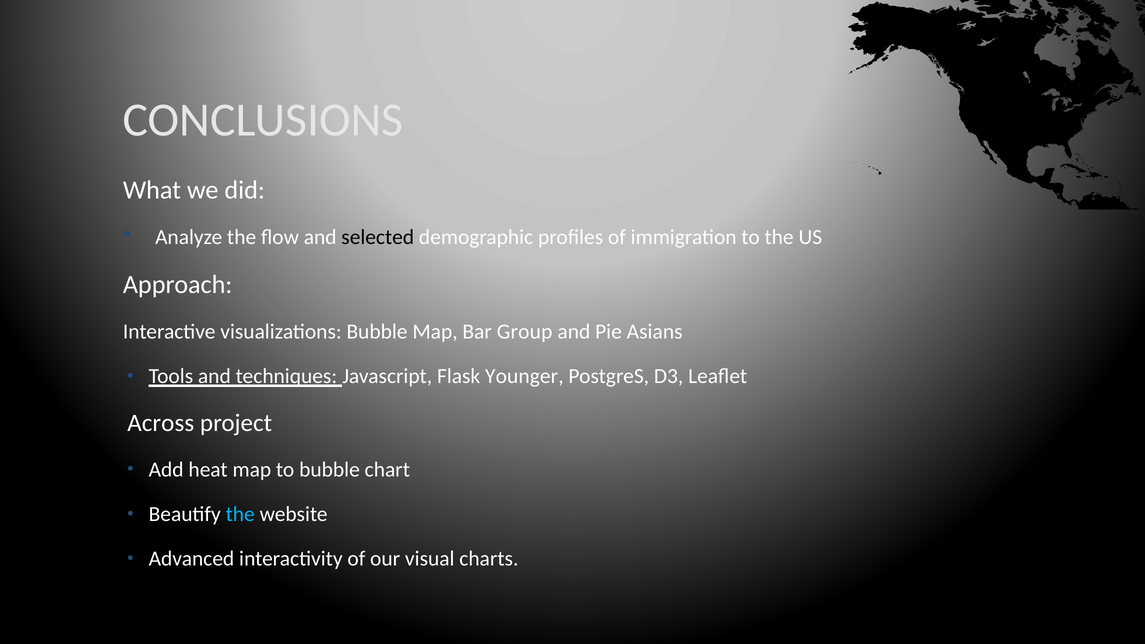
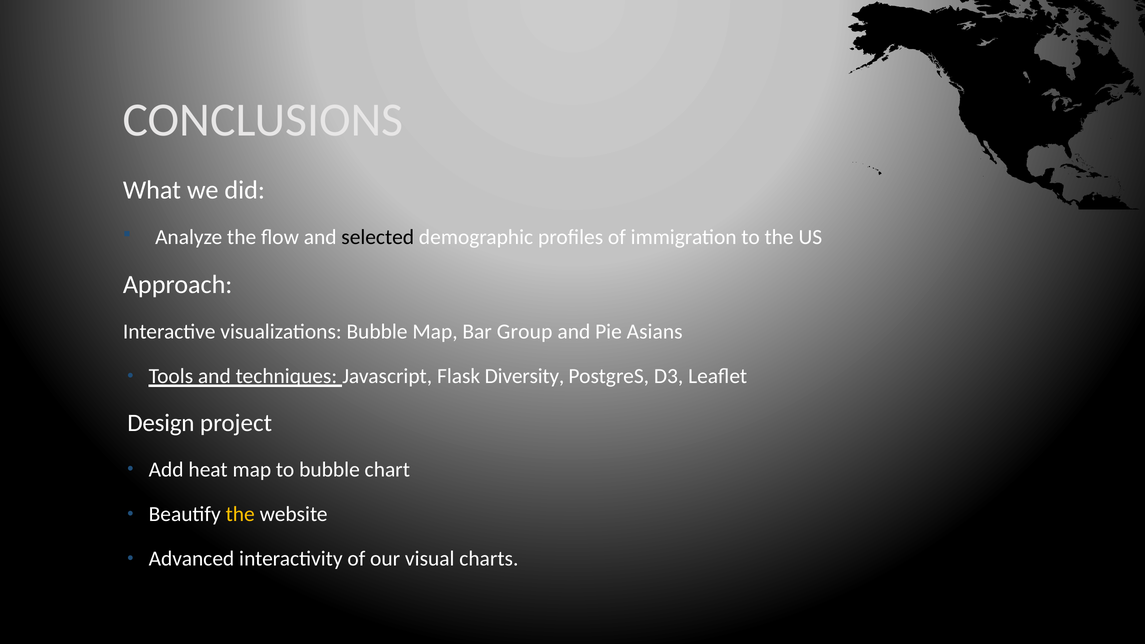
Younger: Younger -> Diversity
Across: Across -> Design
the at (240, 514) colour: light blue -> yellow
